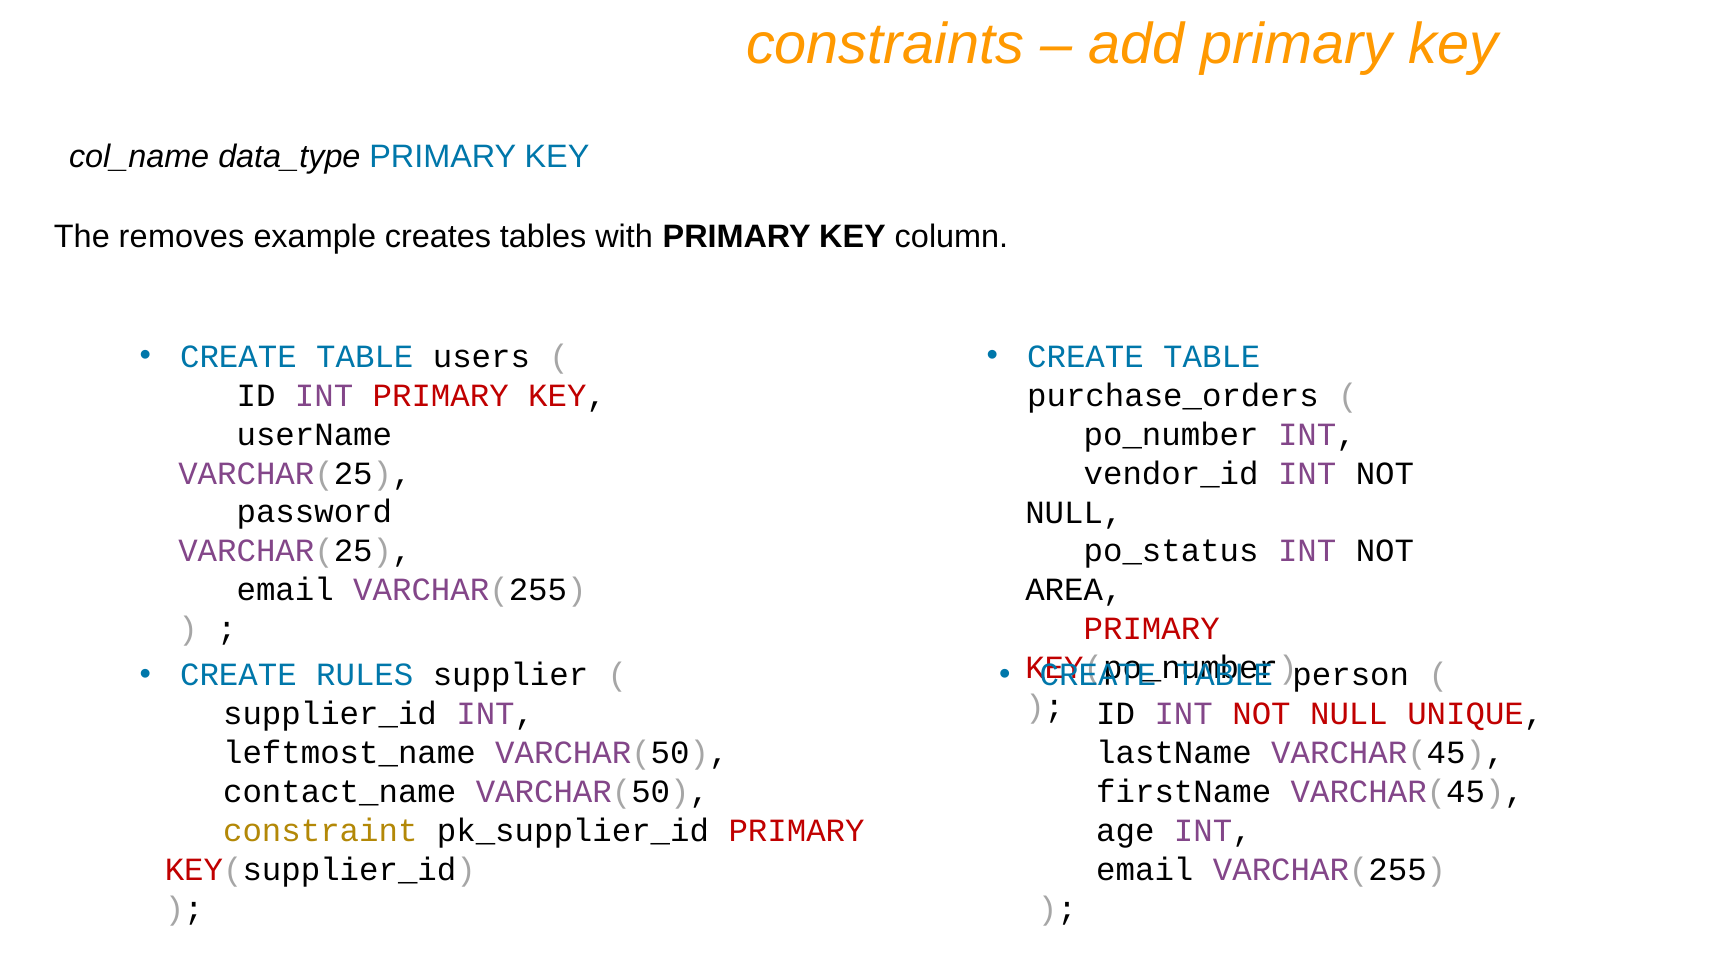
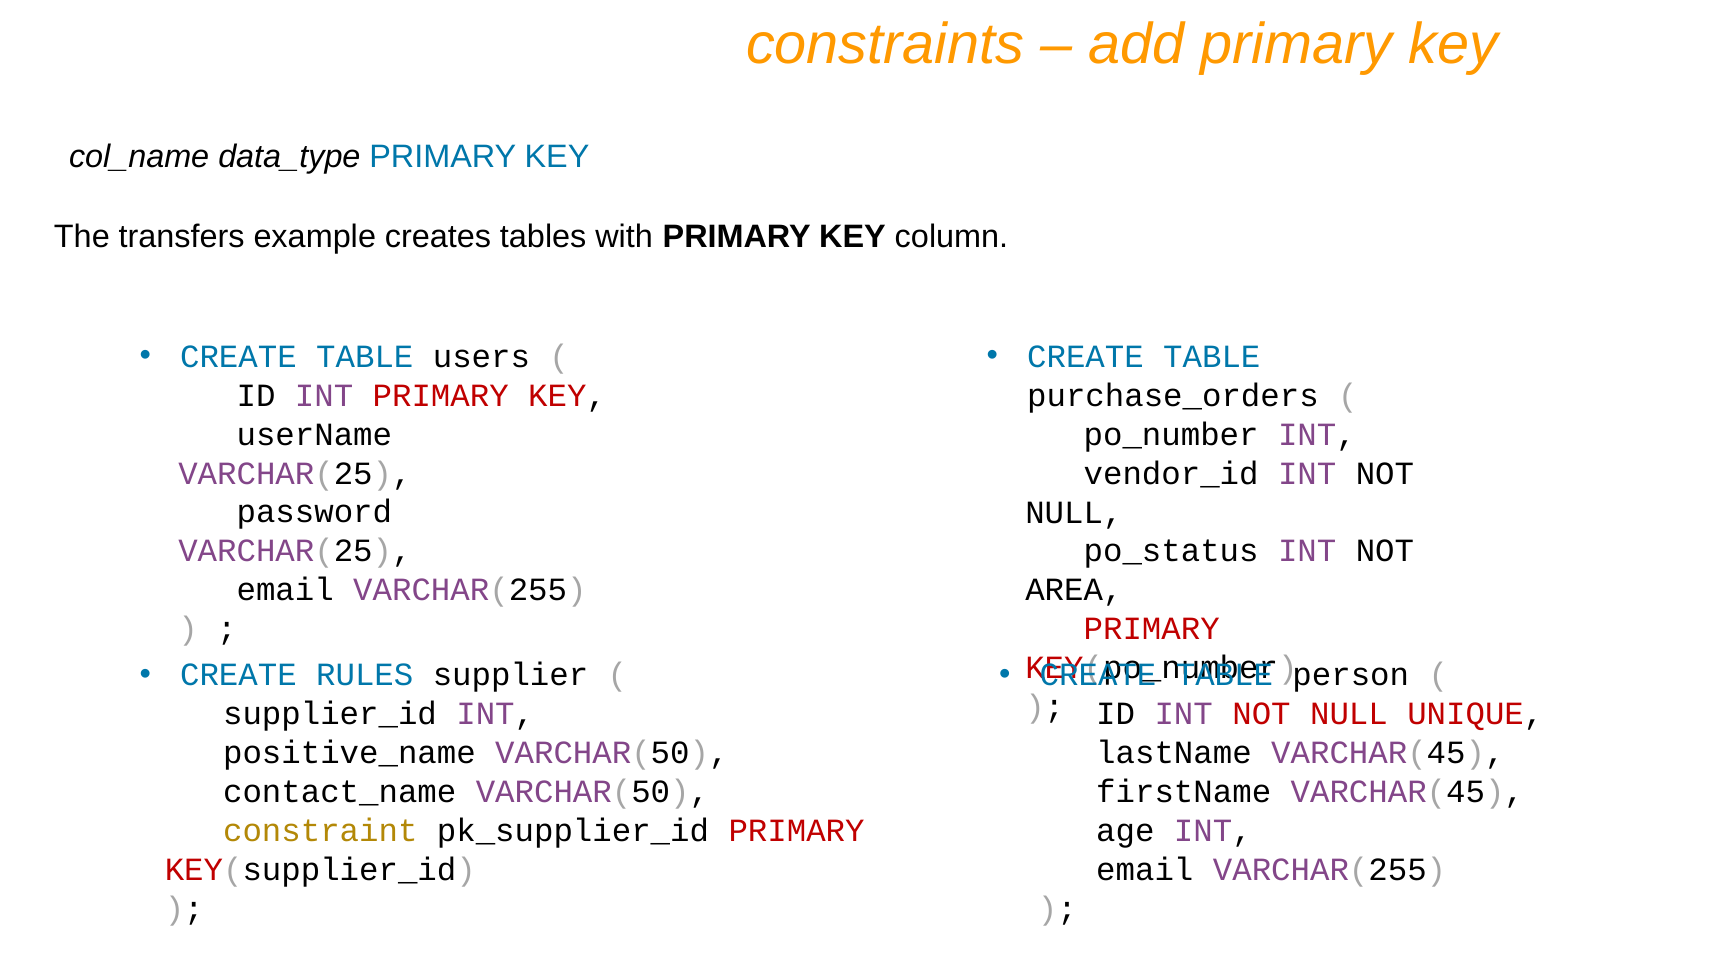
removes: removes -> transfers
leftmost_name: leftmost_name -> positive_name
